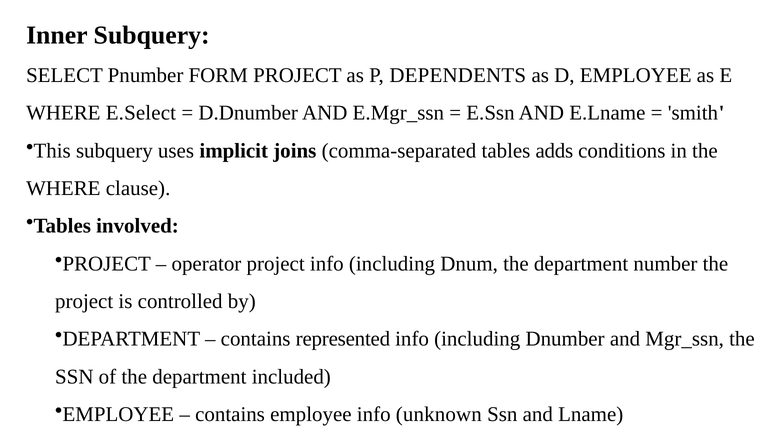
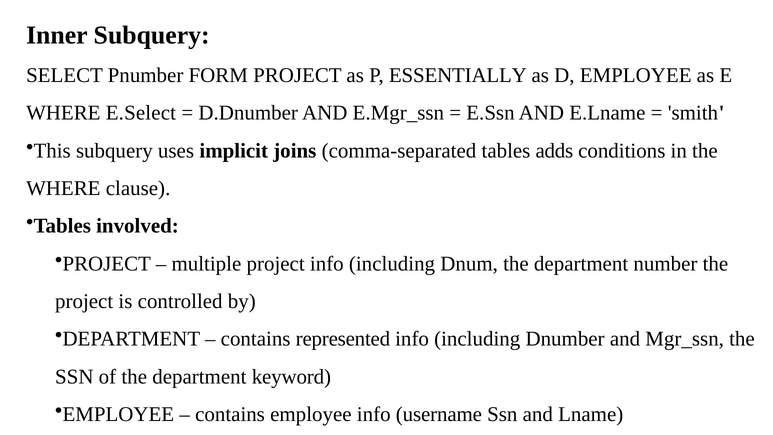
DEPENDENTS: DEPENDENTS -> ESSENTIALLY
operator: operator -> multiple
included: included -> keyword
unknown: unknown -> username
